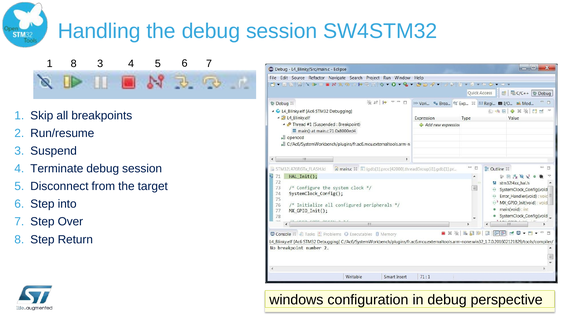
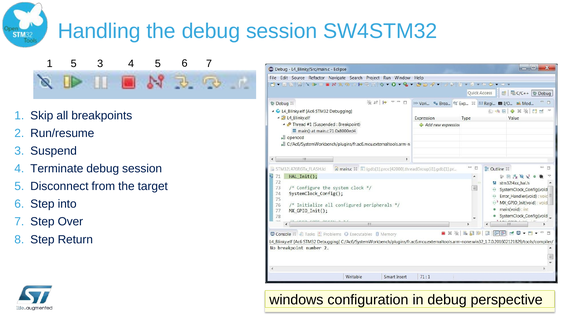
1 8: 8 -> 5
